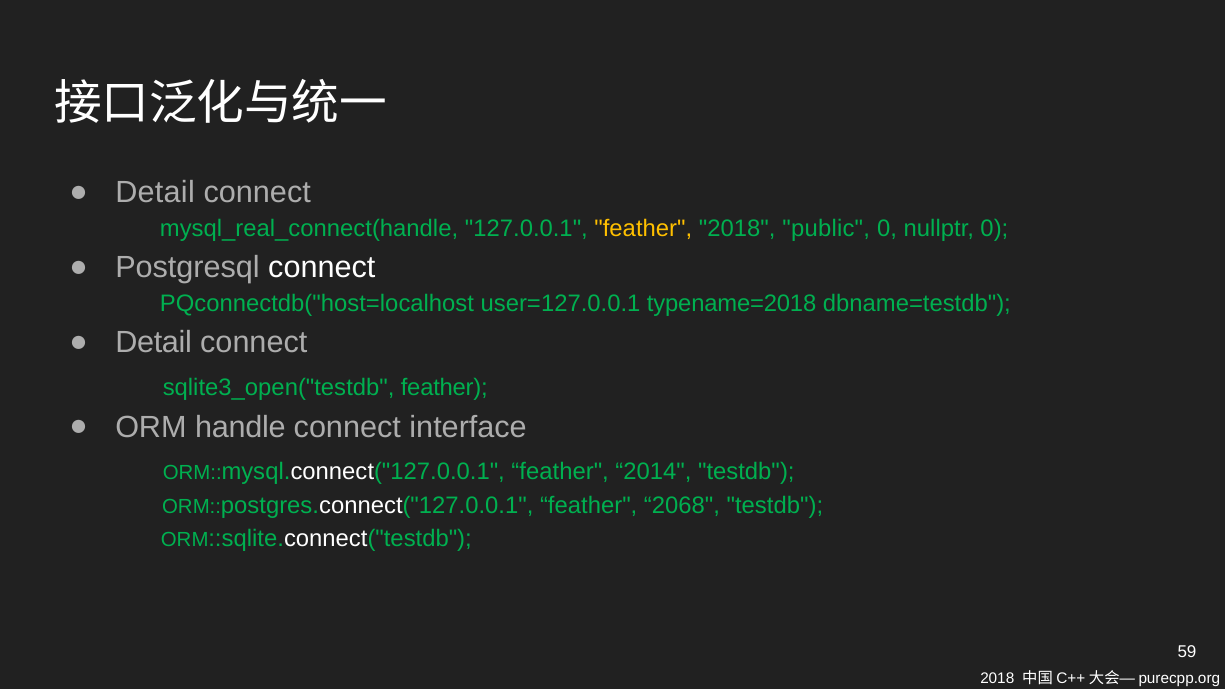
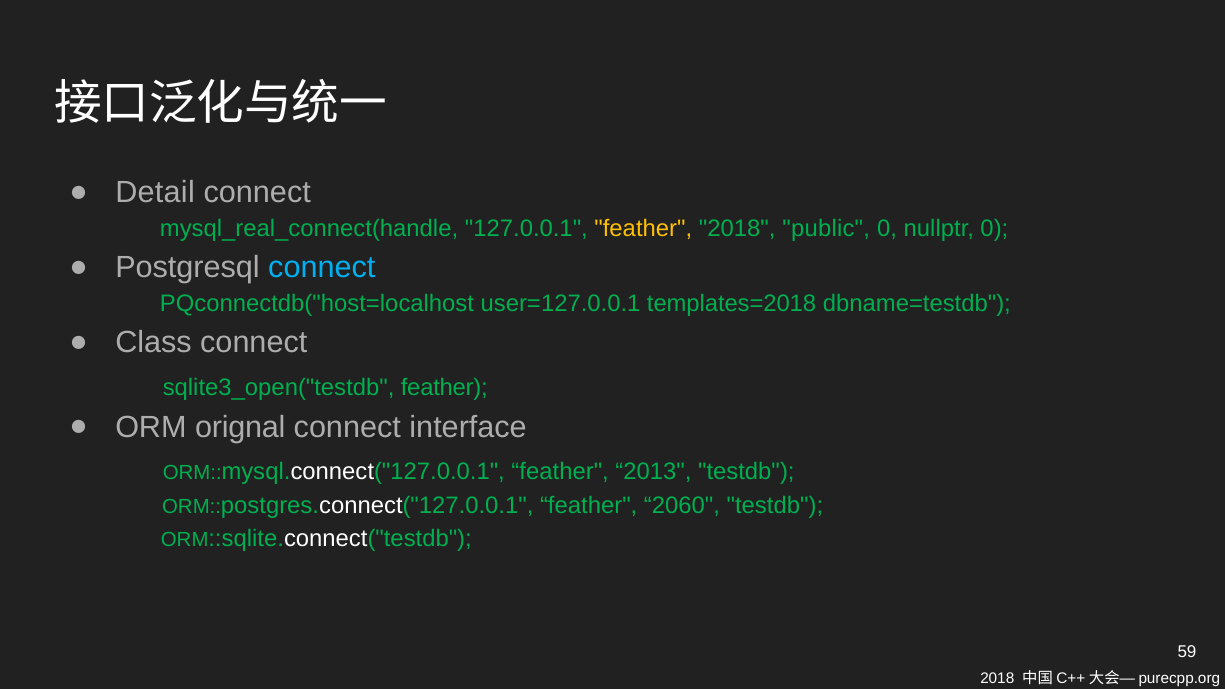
connect at (322, 268) colour: white -> light blue
typename=2018: typename=2018 -> templates=2018
Detail at (154, 343): Detail -> Class
handle: handle -> orignal
2014: 2014 -> 2013
2068: 2068 -> 2060
